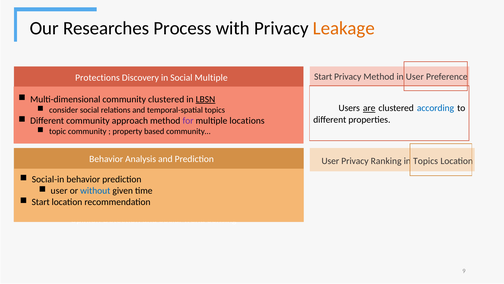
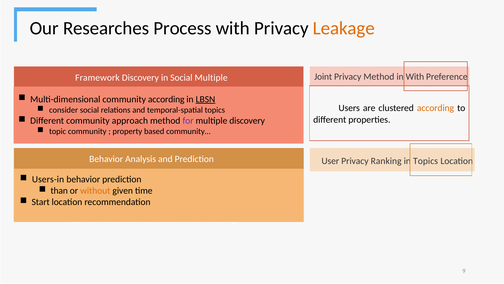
Start at (323, 77): Start -> Joint
in User: User -> With
Protections: Protections -> Framework
community clustered: clustered -> according
are underline: present -> none
according at (435, 108) colour: blue -> orange
multiple locations: locations -> discovery
Social-in: Social-in -> Users-in
user at (59, 191): user -> than
without colour: blue -> orange
